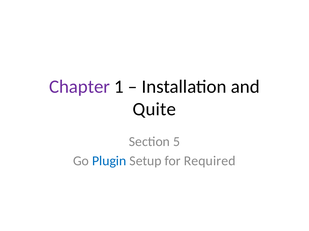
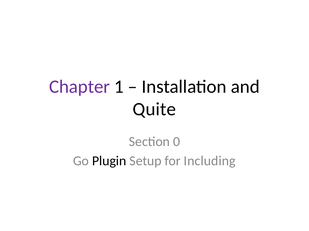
5: 5 -> 0
Plugin colour: blue -> black
Required: Required -> Including
